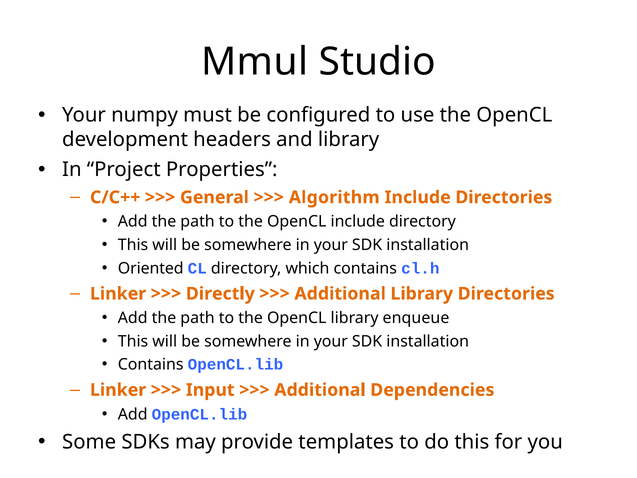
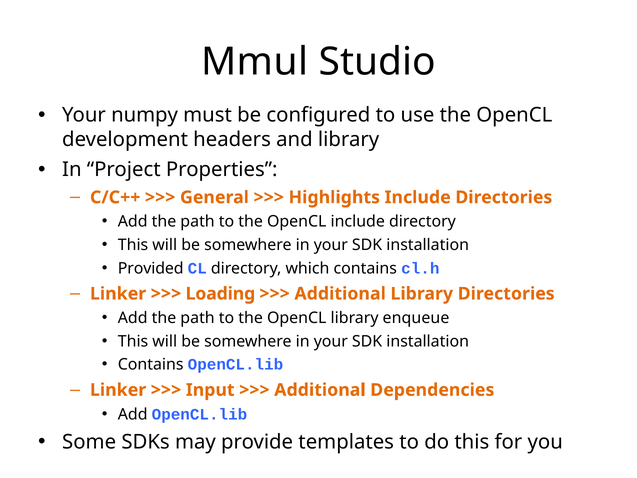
Algorithm: Algorithm -> Highlights
Oriented: Oriented -> Provided
Directly: Directly -> Loading
